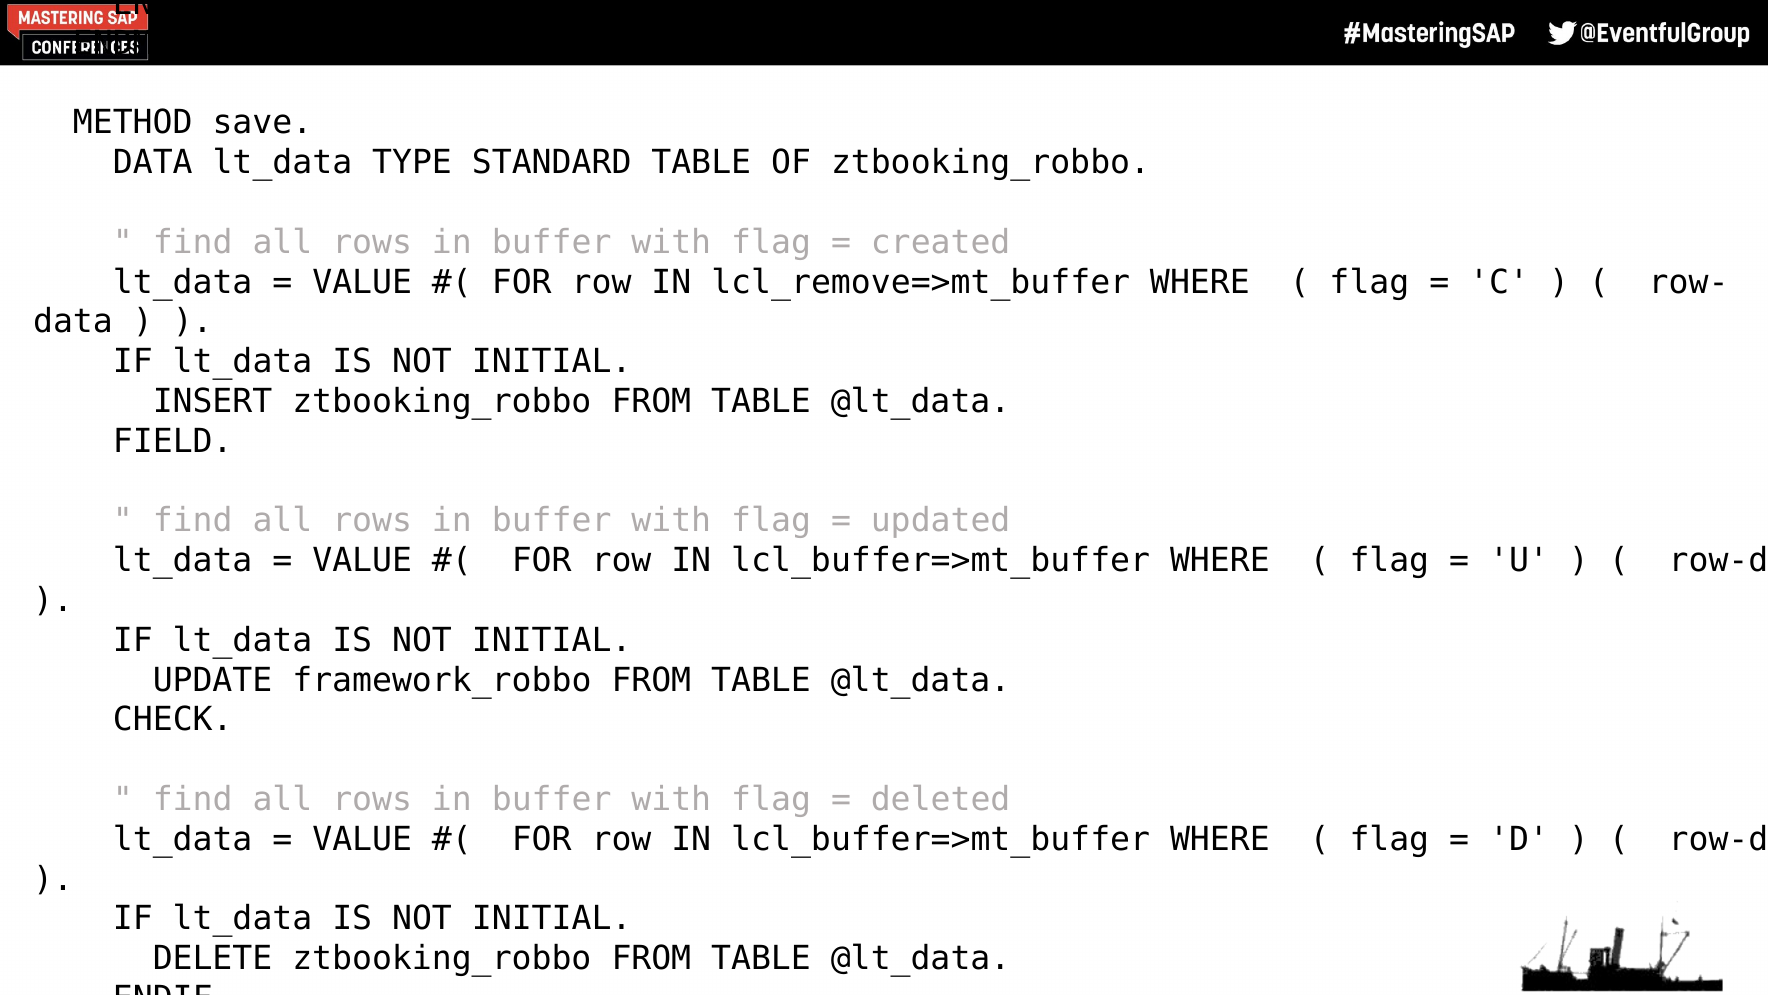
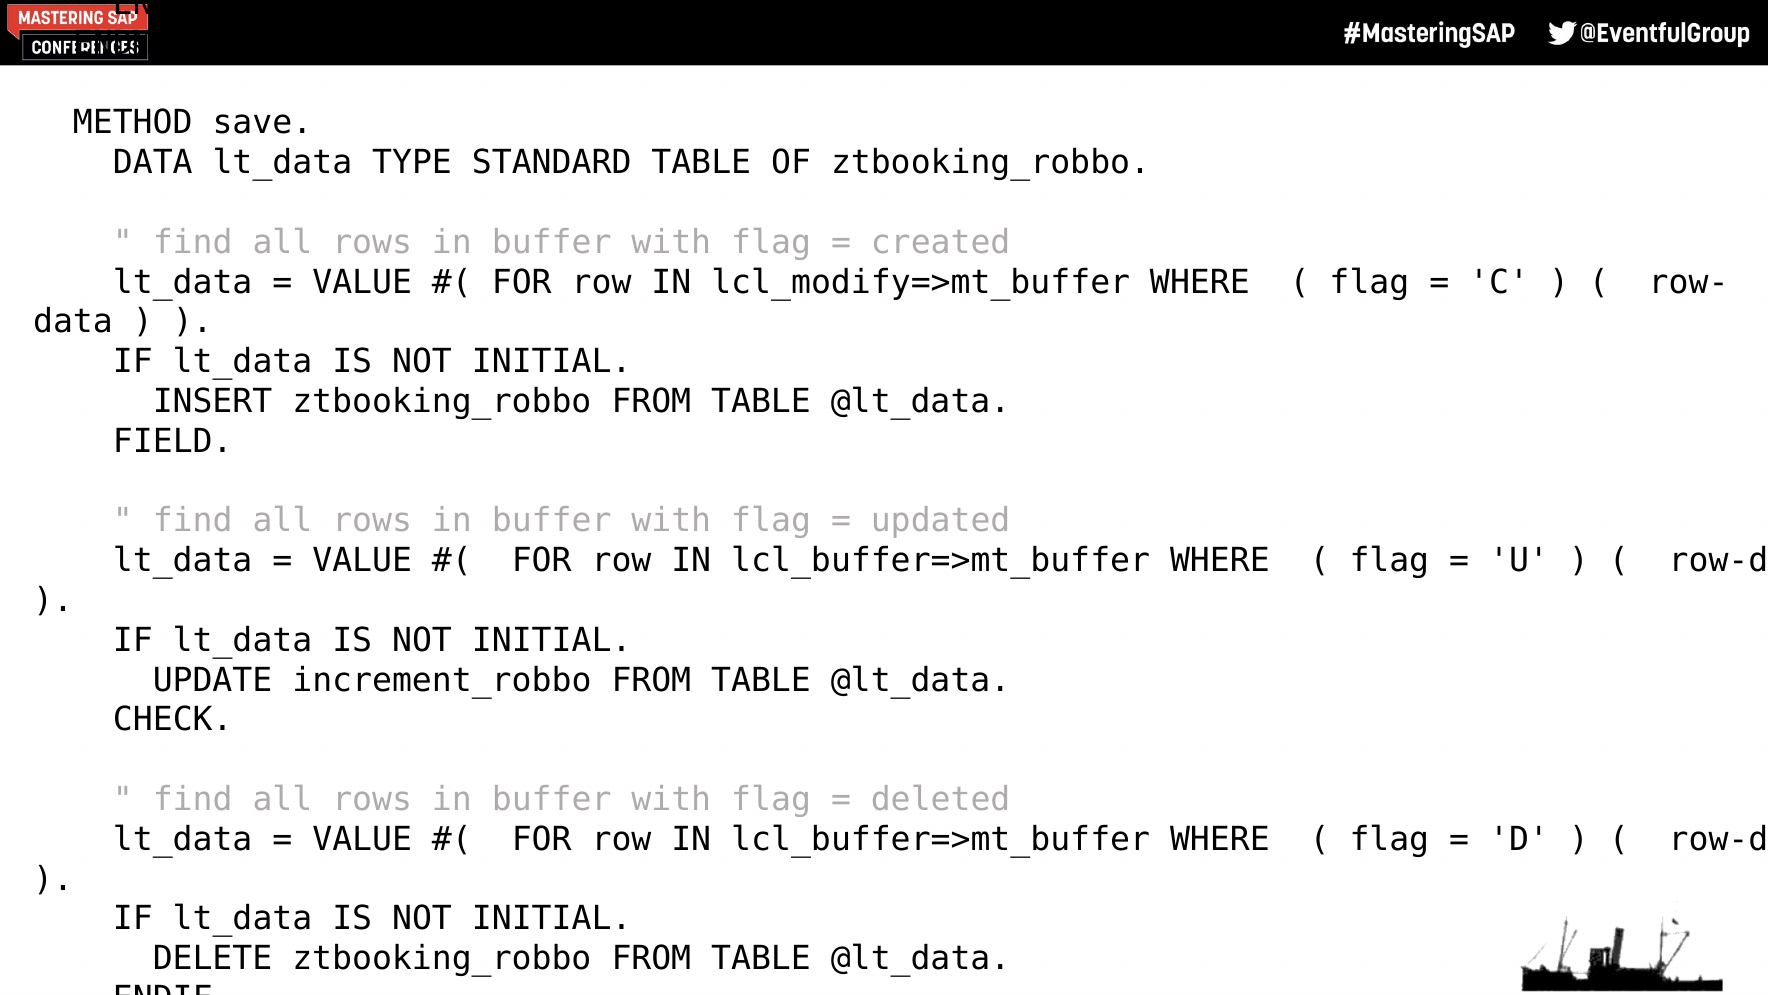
lcl_remove=>mt_buffer: lcl_remove=>mt_buffer -> lcl_modify=>mt_buffer
framework_robbo: framework_robbo -> increment_robbo
